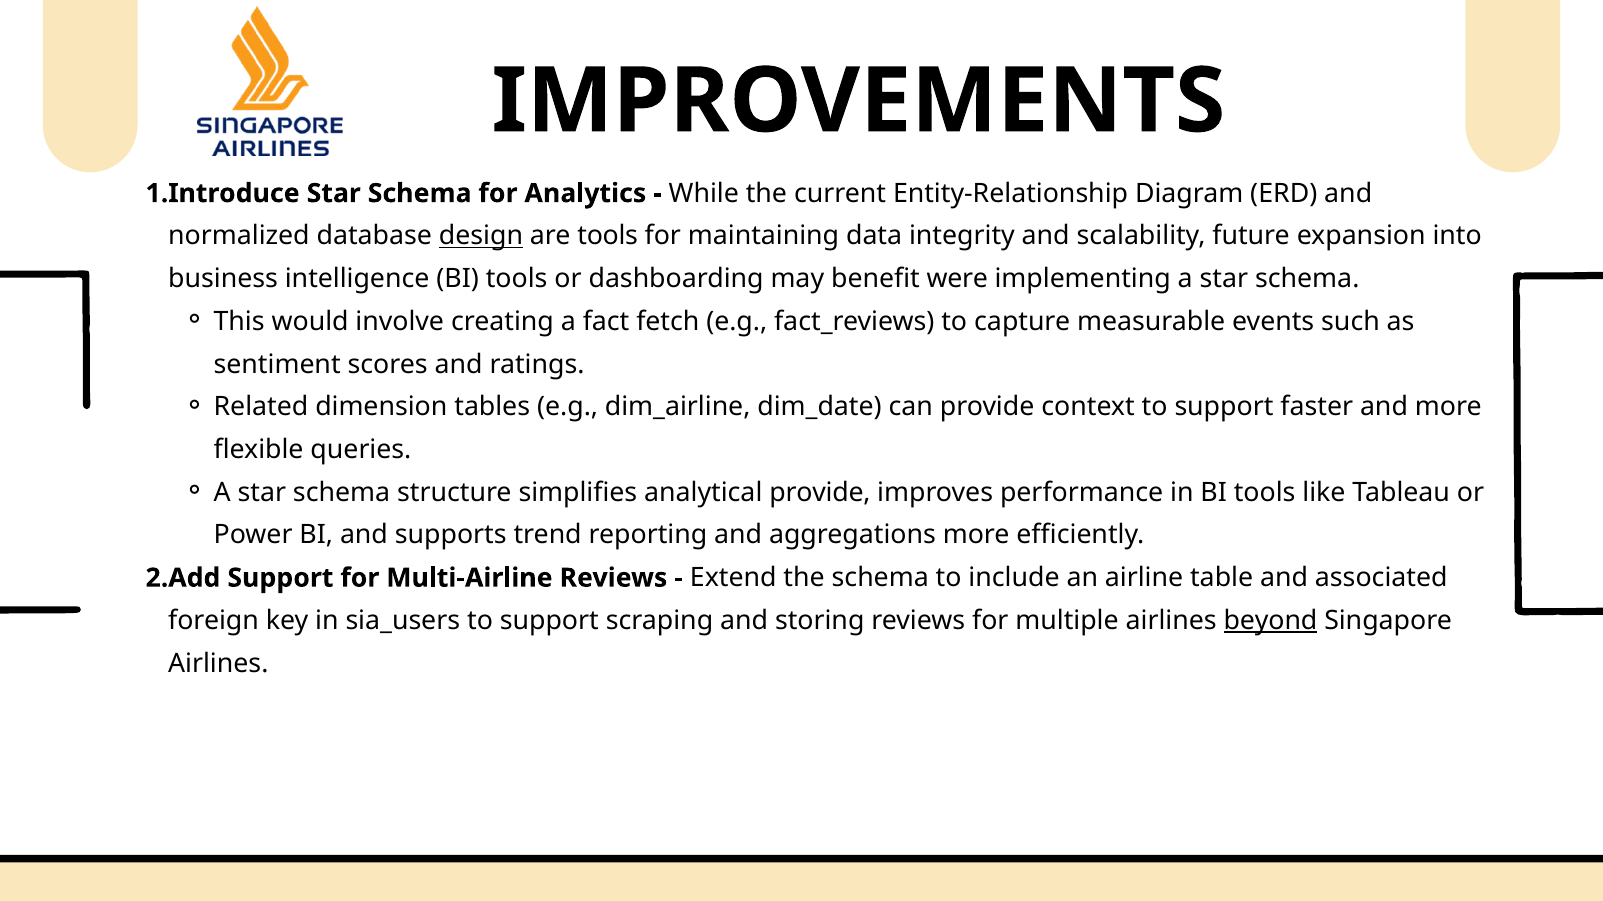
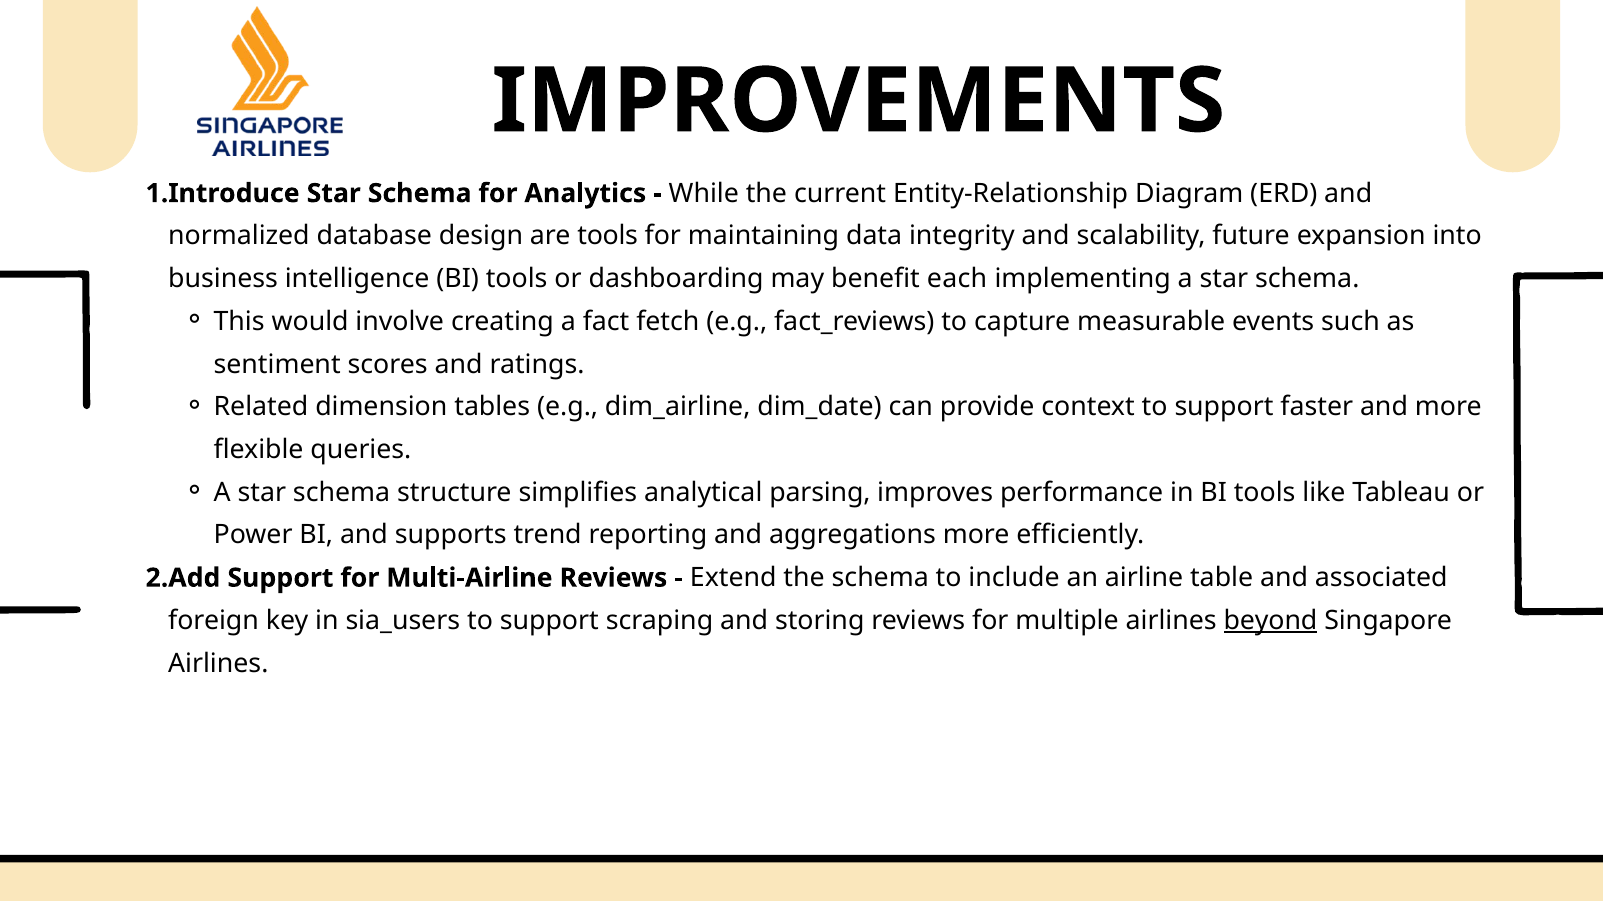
design underline: present -> none
were: were -> each
analytical provide: provide -> parsing
